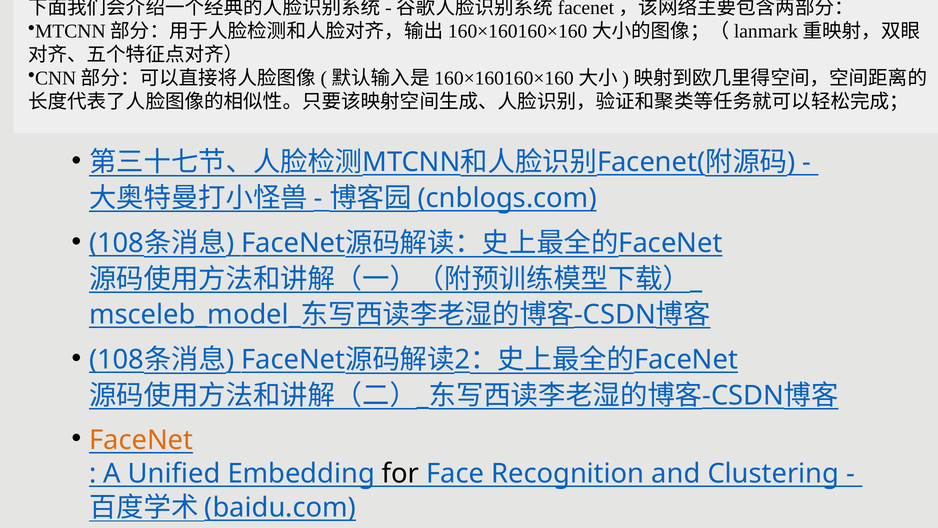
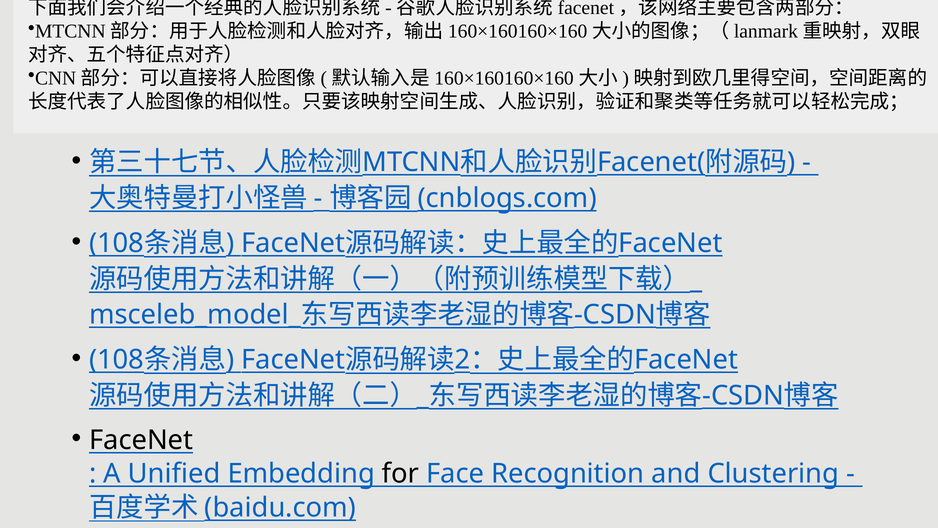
FaceNet at (141, 440) colour: orange -> black
